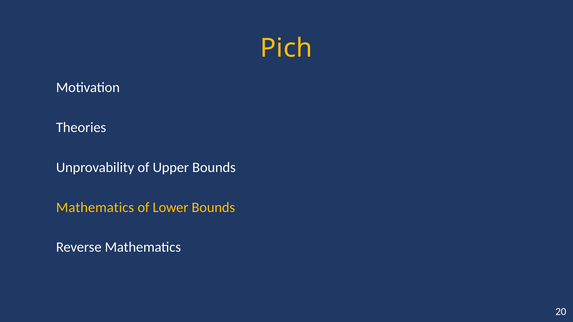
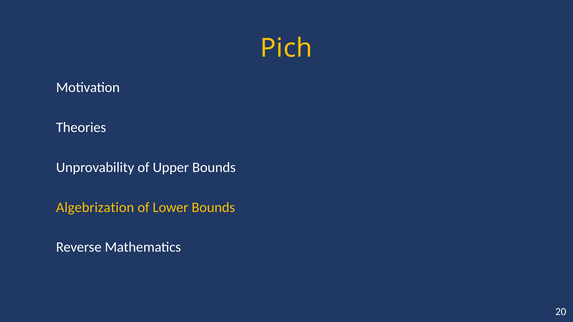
Mathematics at (95, 207): Mathematics -> Algebrization
